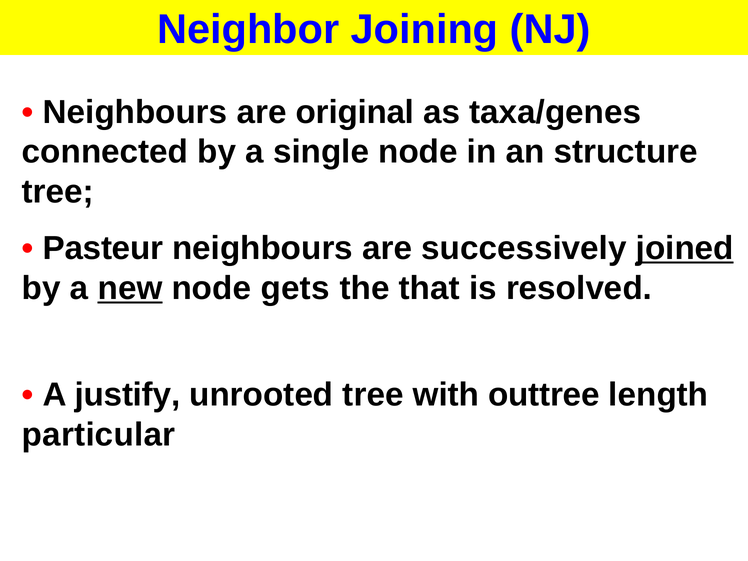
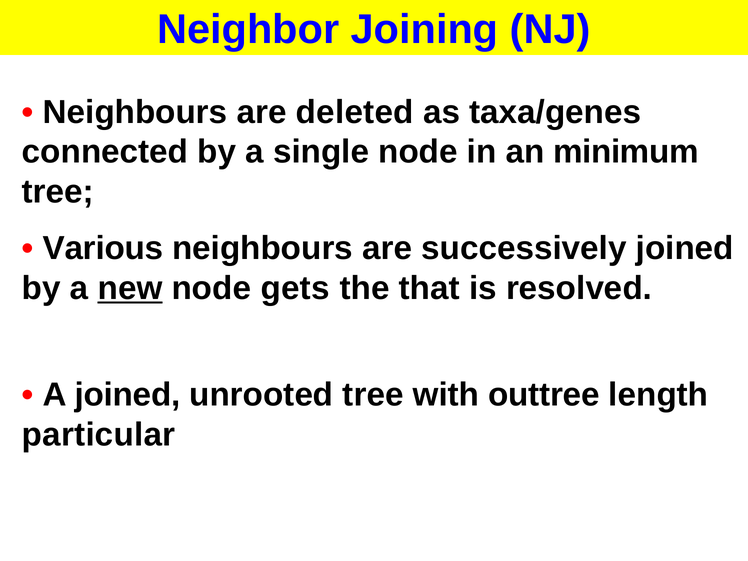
original: original -> deleted
structure: structure -> minimum
Pasteur: Pasteur -> Various
joined at (685, 248) underline: present -> none
A justify: justify -> joined
